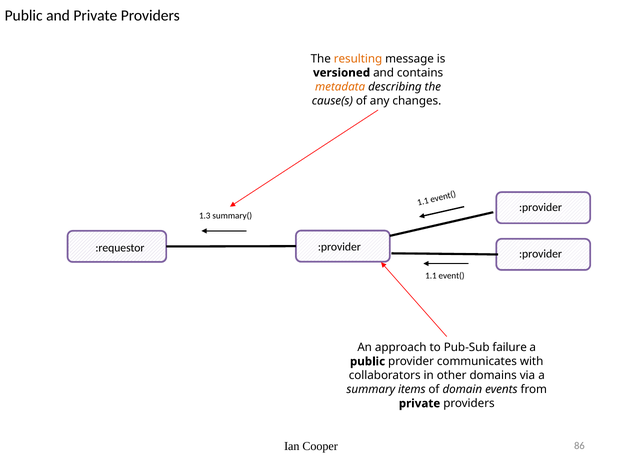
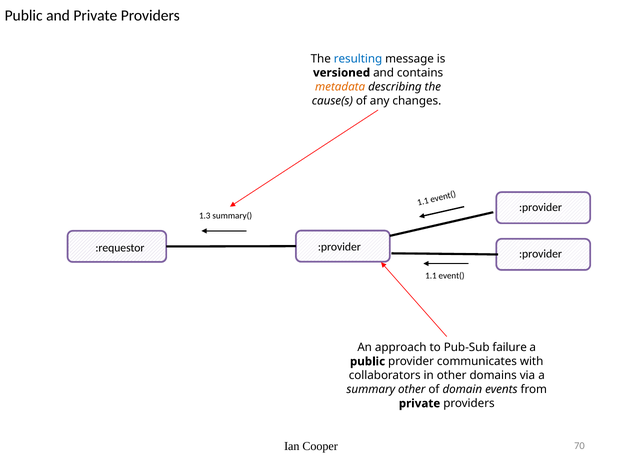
resulting colour: orange -> blue
summary items: items -> other
86: 86 -> 70
